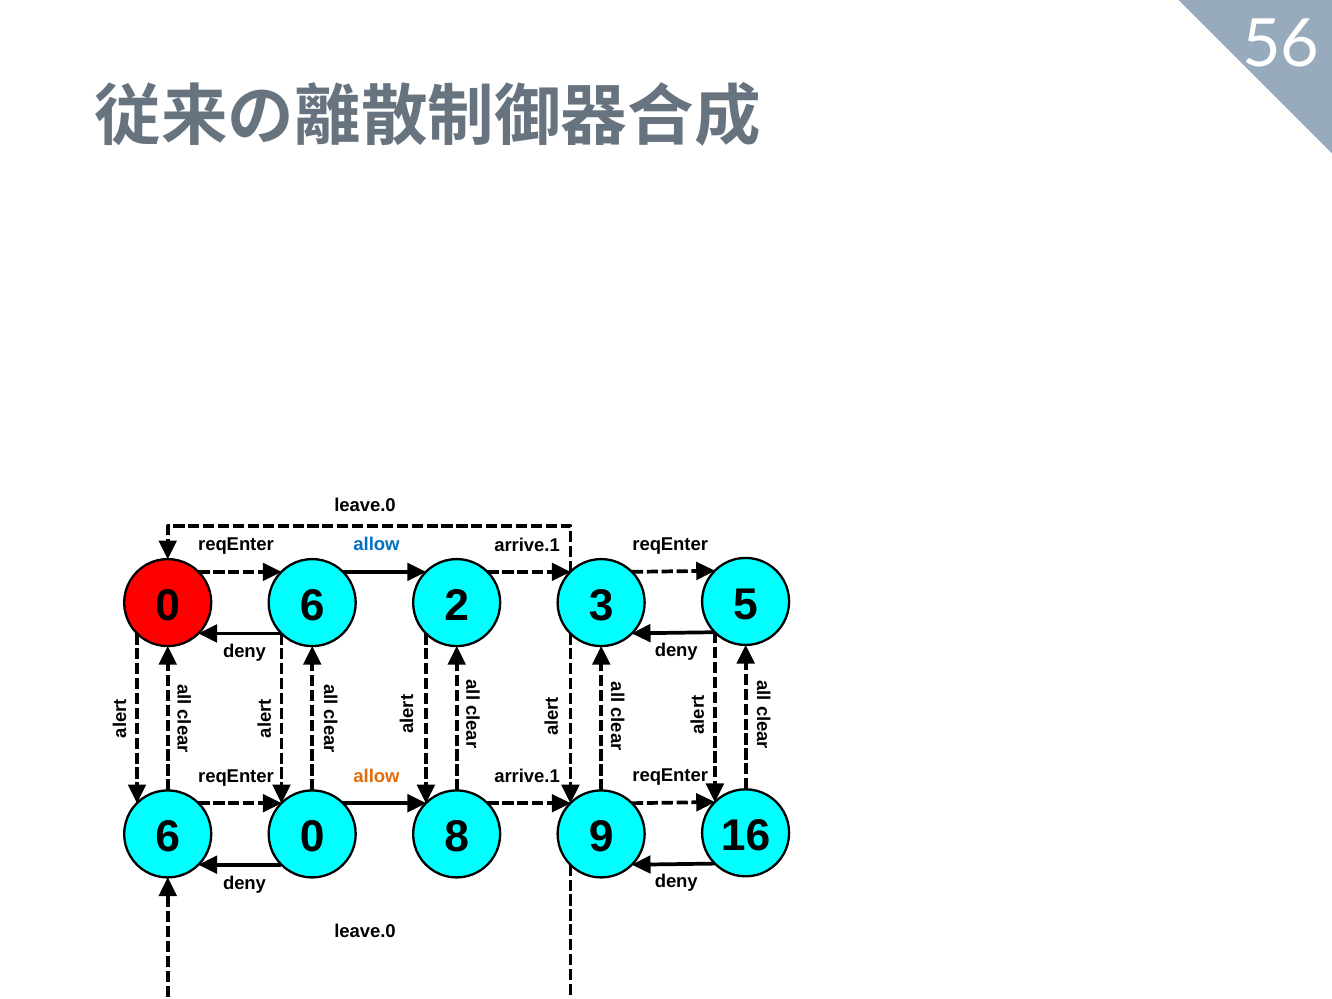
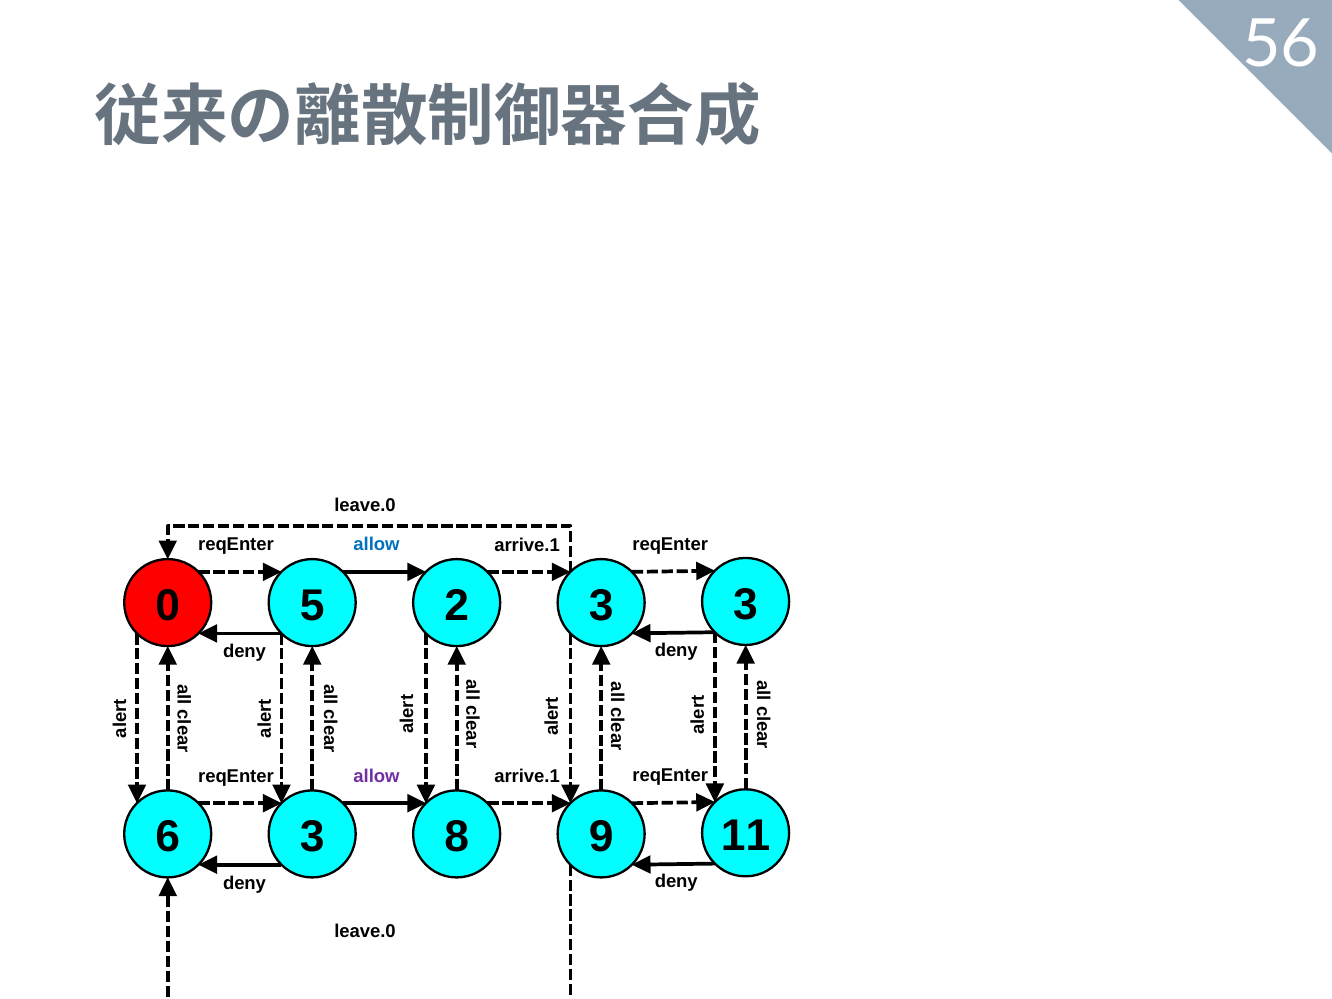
0 6: 6 -> 5
3 5: 5 -> 3
allow at (376, 776) colour: orange -> purple
6 0: 0 -> 3
16: 16 -> 11
